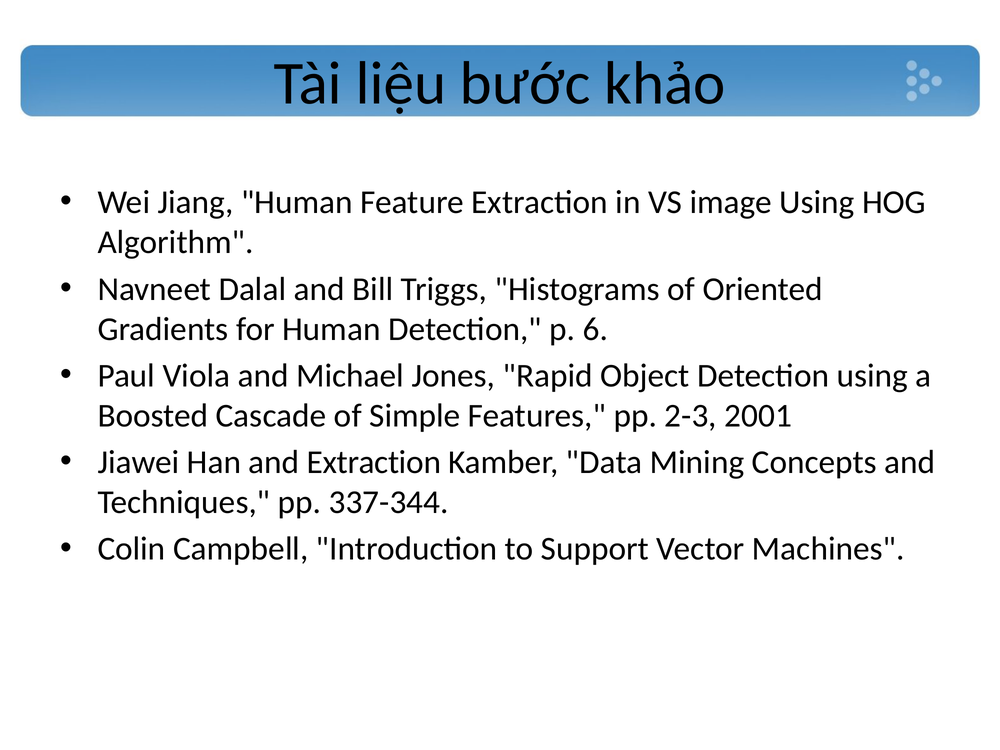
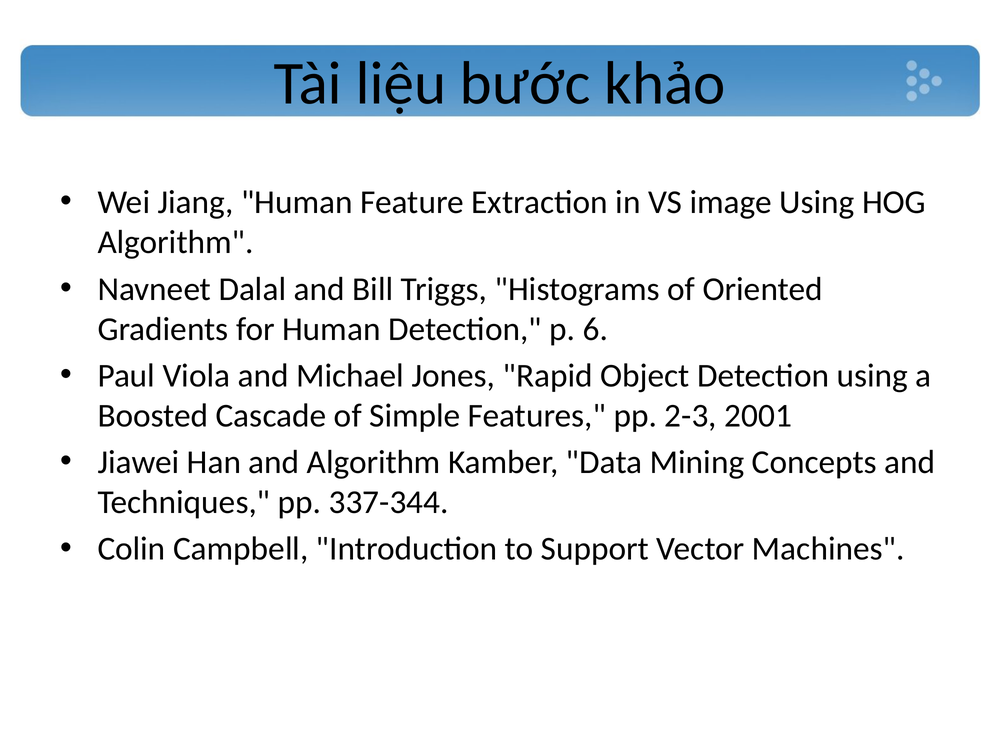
and Extraction: Extraction -> Algorithm
